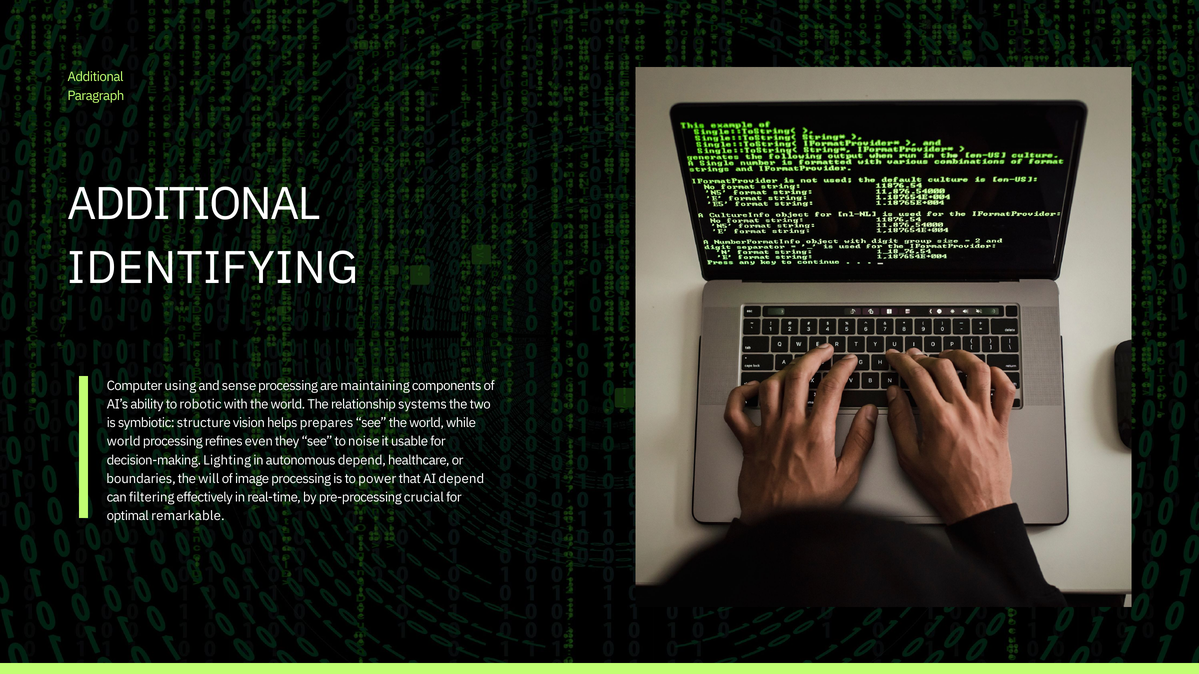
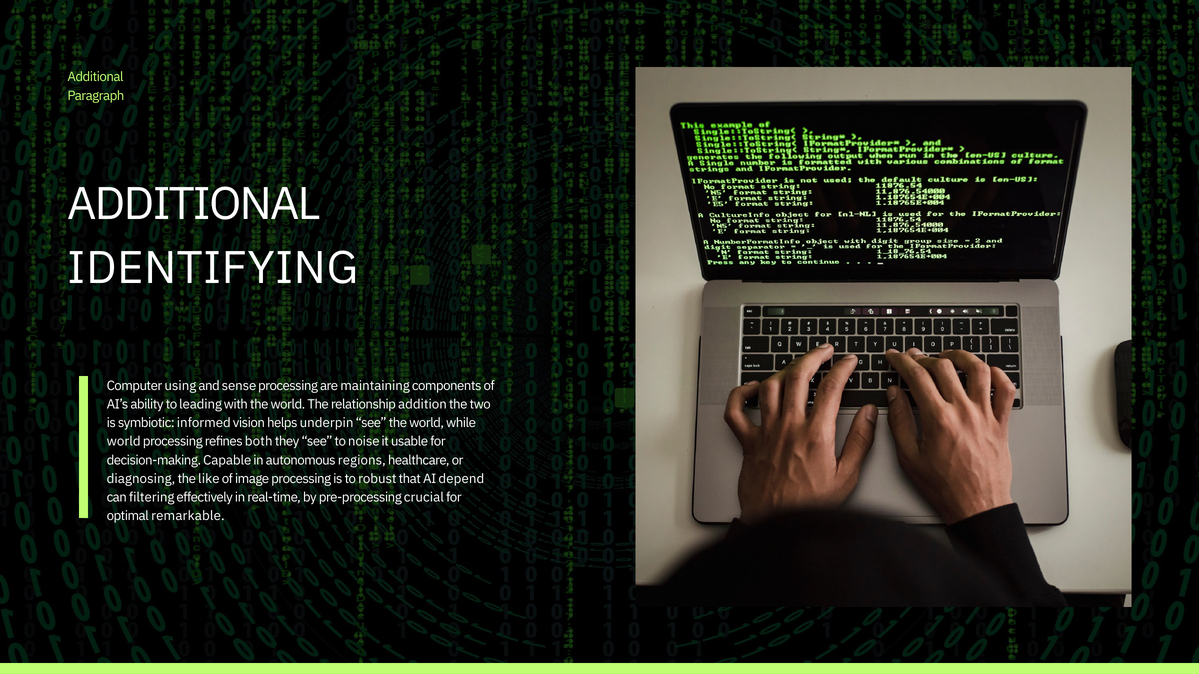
robotic: robotic -> leading
systems: systems -> addition
structure: structure -> informed
prepares: prepares -> underpin
even: even -> both
Lighting: Lighting -> Capable
autonomous depend: depend -> regions
boundaries: boundaries -> diagnosing
will: will -> like
power: power -> robust
